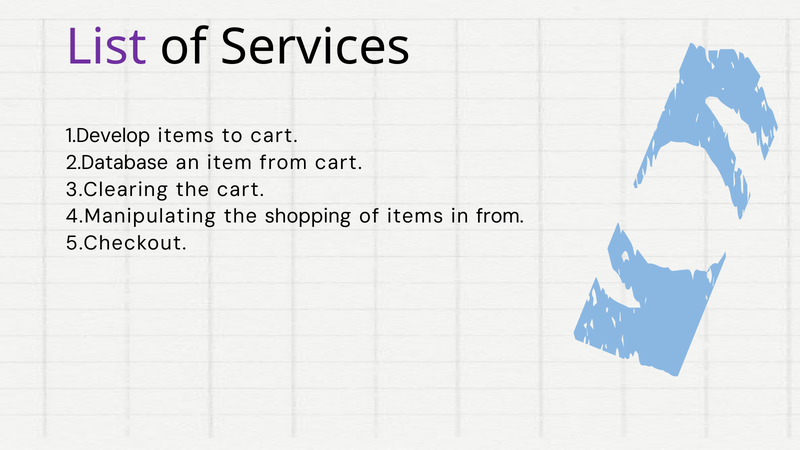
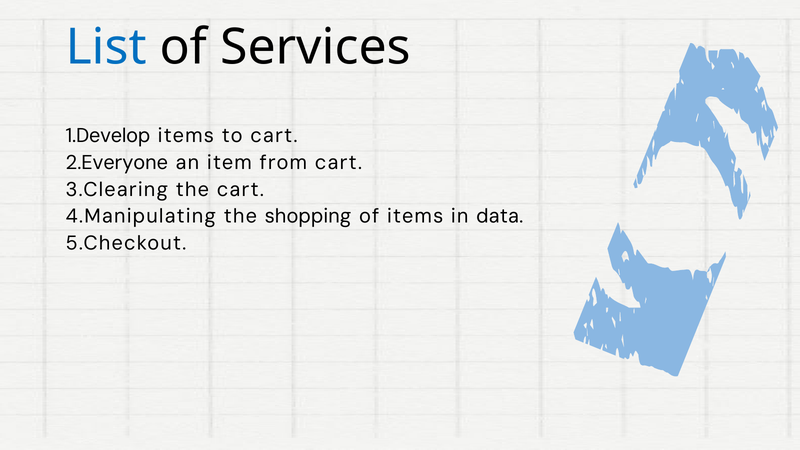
List colour: purple -> blue
2.Database: 2.Database -> 2.Everyone
in from: from -> data
